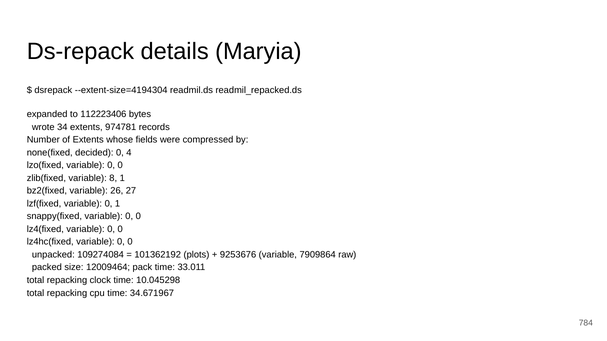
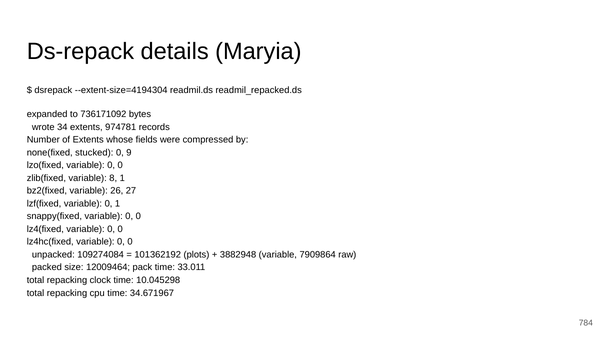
112223406: 112223406 -> 736171092
decided: decided -> stucked
4: 4 -> 9
9253676: 9253676 -> 3882948
